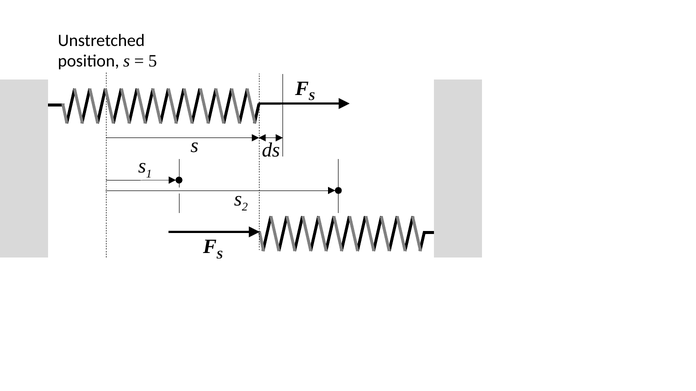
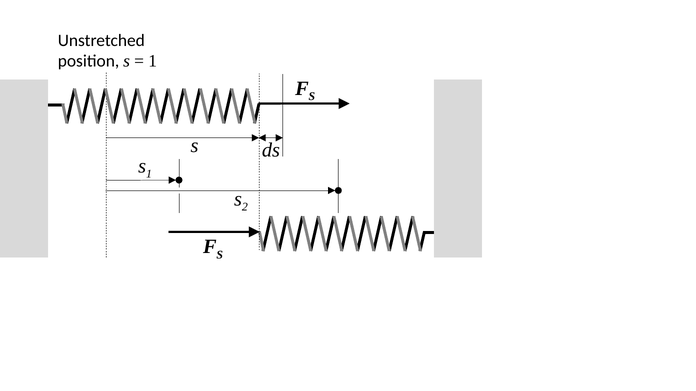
5 at (153, 61): 5 -> 1
